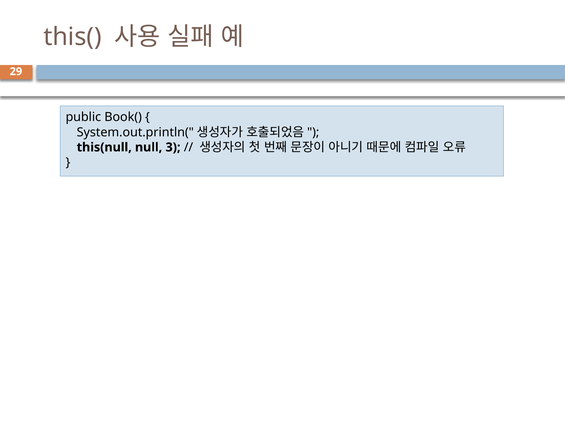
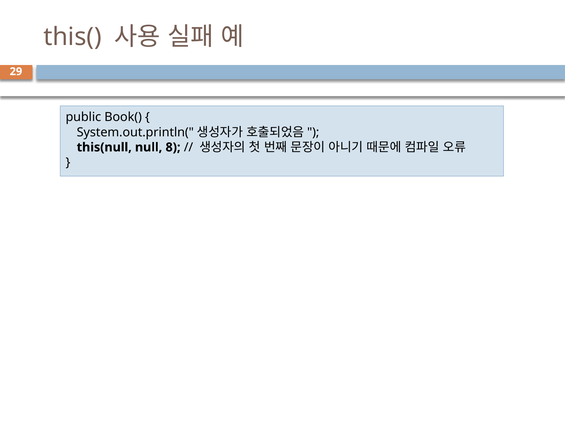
3: 3 -> 8
